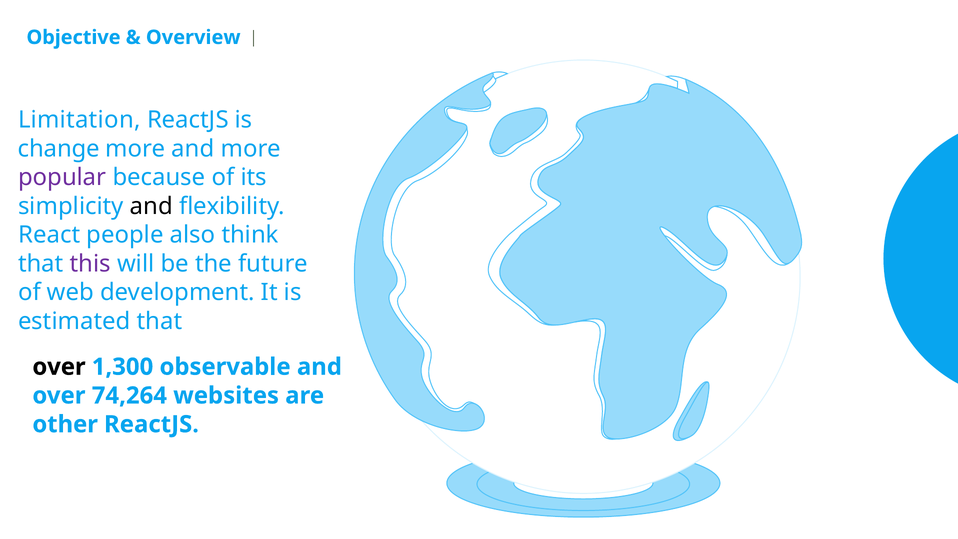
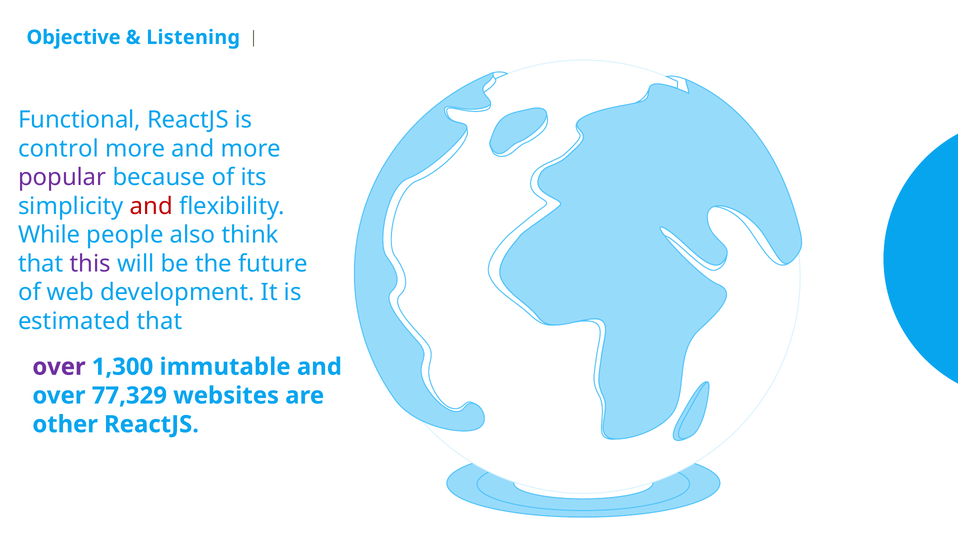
Overview: Overview -> Listening
Limitation: Limitation -> Functional
change: change -> control
and at (151, 206) colour: black -> red
React: React -> While
over at (59, 367) colour: black -> purple
observable: observable -> immutable
74,264: 74,264 -> 77,329
